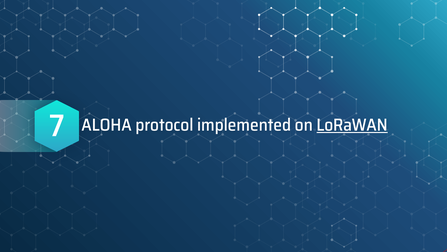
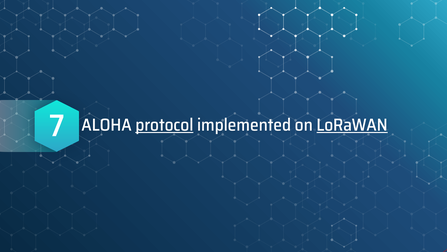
protocol underline: none -> present
